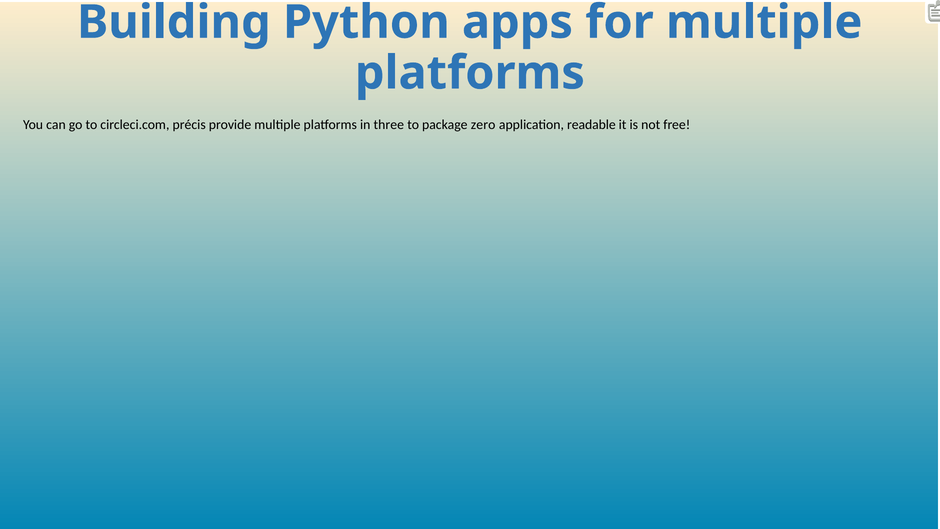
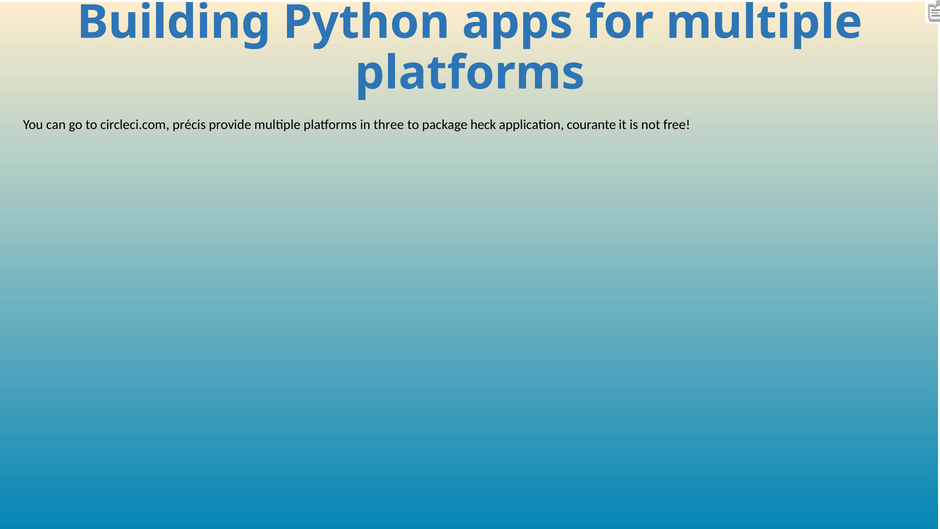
zero: zero -> heck
readable: readable -> courante
